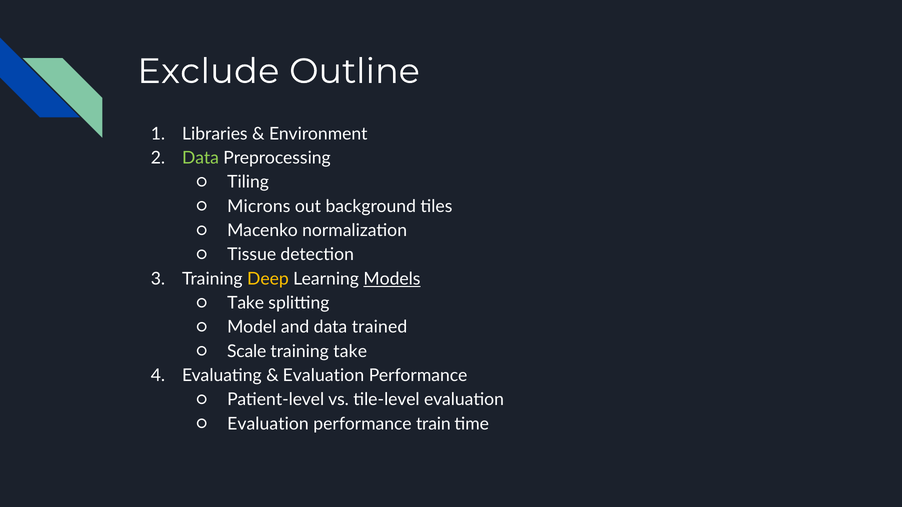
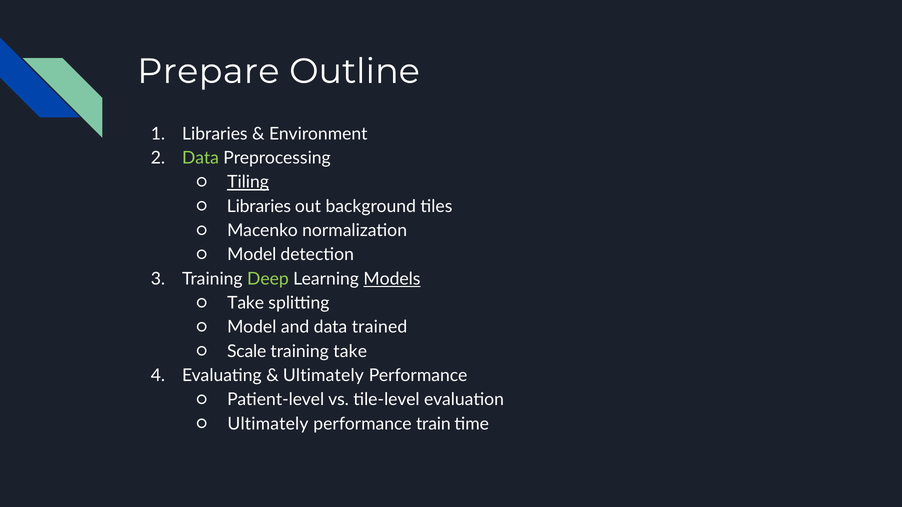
Exclude: Exclude -> Prepare
Tiling underline: none -> present
Microns at (259, 207): Microns -> Libraries
Tissue at (252, 255): Tissue -> Model
Deep colour: yellow -> light green
Evaluation at (323, 376): Evaluation -> Ultimately
Evaluation at (268, 424): Evaluation -> Ultimately
